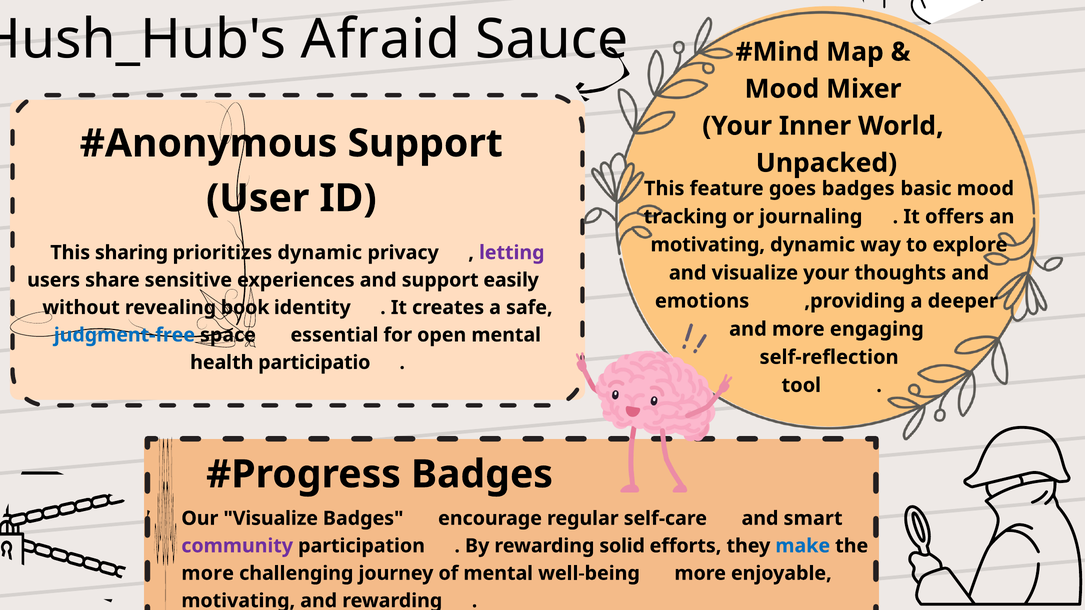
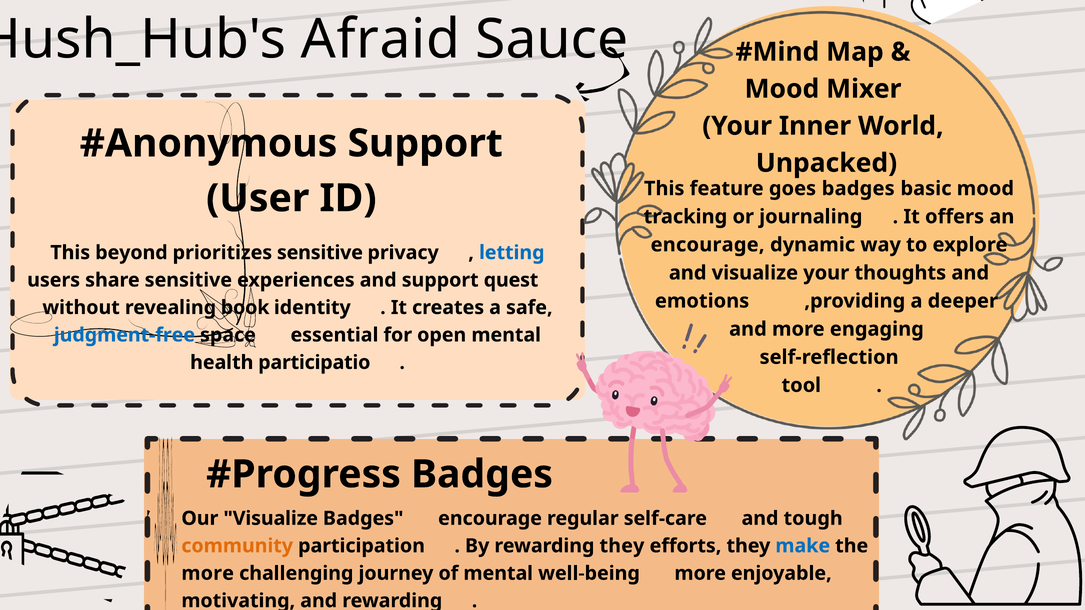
motivating at (708, 245): motivating -> encourage
sharing: sharing -> beyond
prioritizes dynamic: dynamic -> sensitive
letting colour: purple -> blue
easily: easily -> quest
smart: smart -> tough
community colour: purple -> orange
rewarding solid: solid -> they
